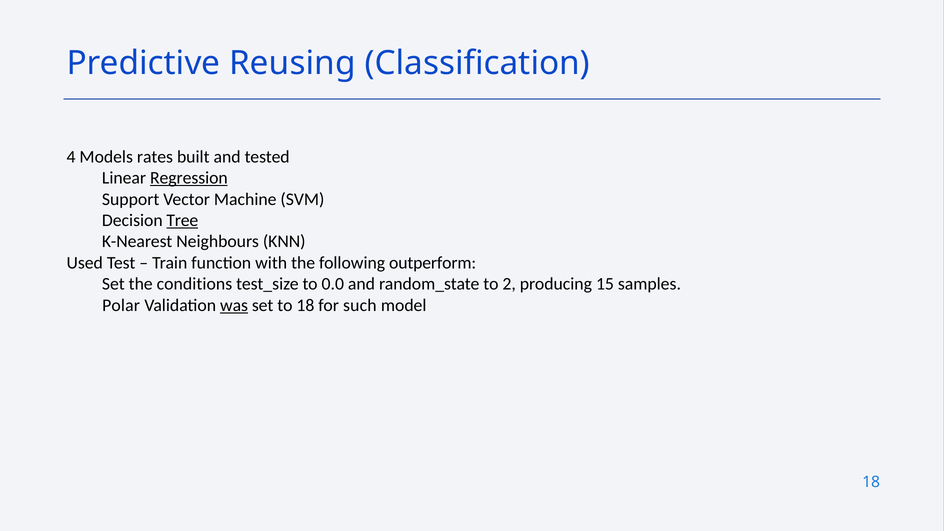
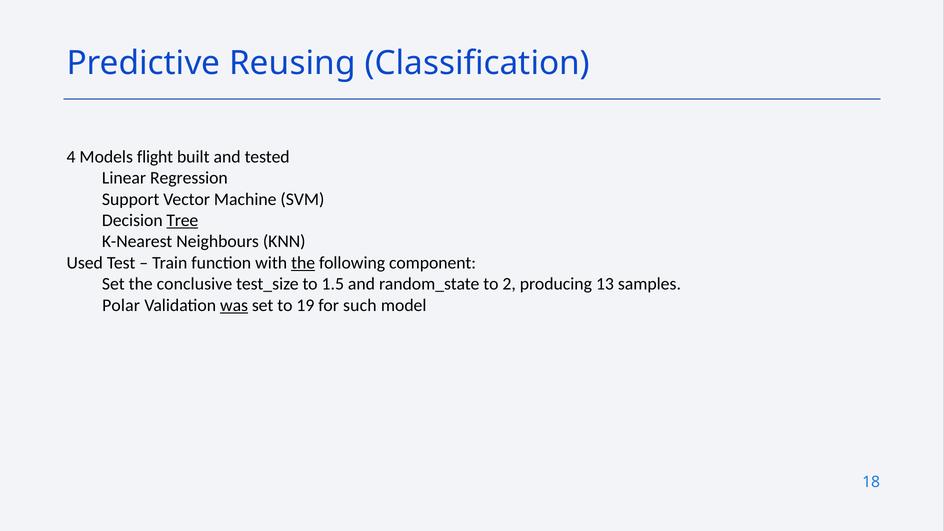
rates: rates -> flight
Regression underline: present -> none
the at (303, 263) underline: none -> present
outperform: outperform -> component
conditions: conditions -> conclusive
0.0: 0.0 -> 1.5
15: 15 -> 13
to 18: 18 -> 19
